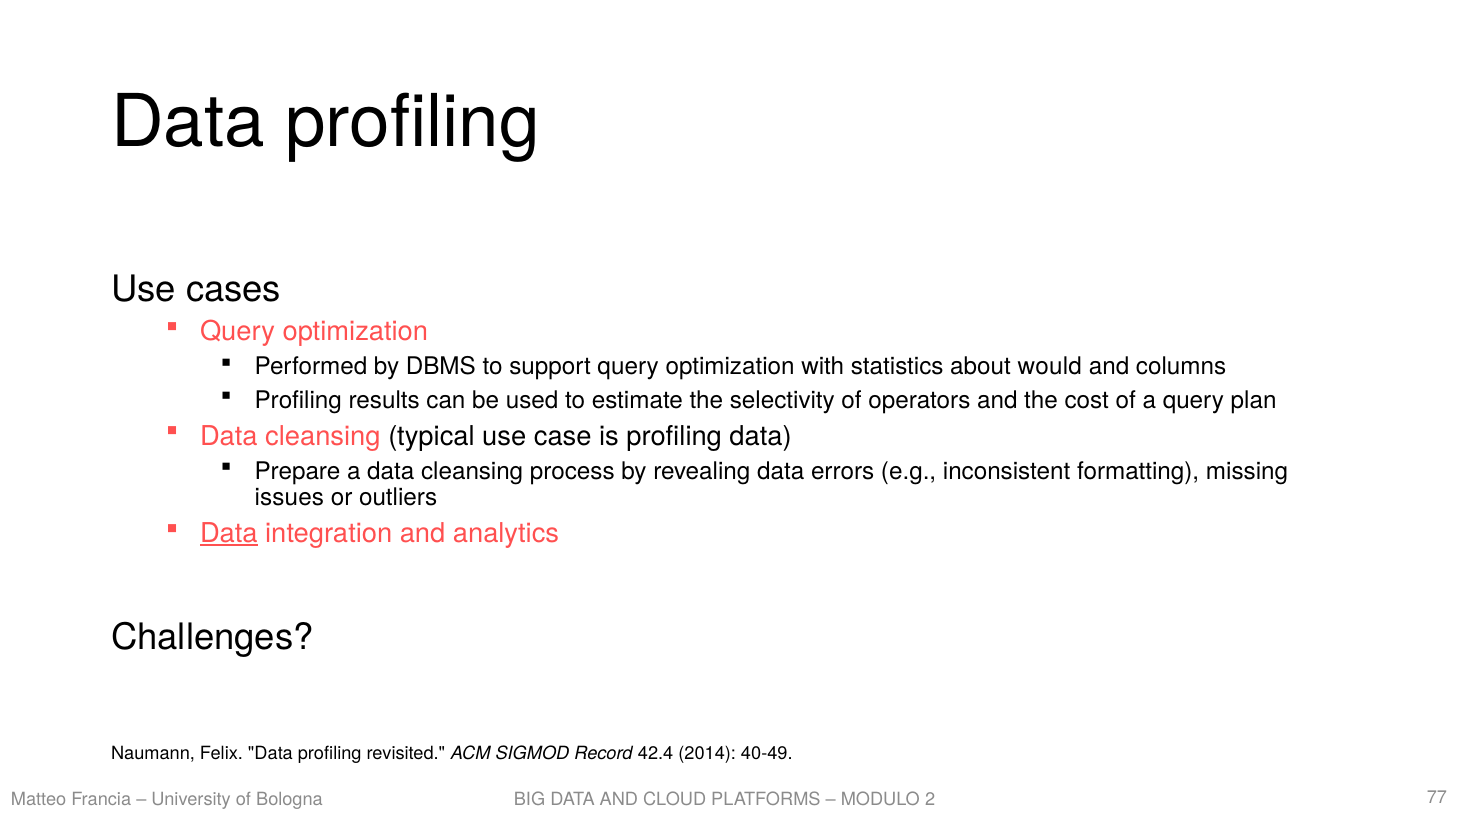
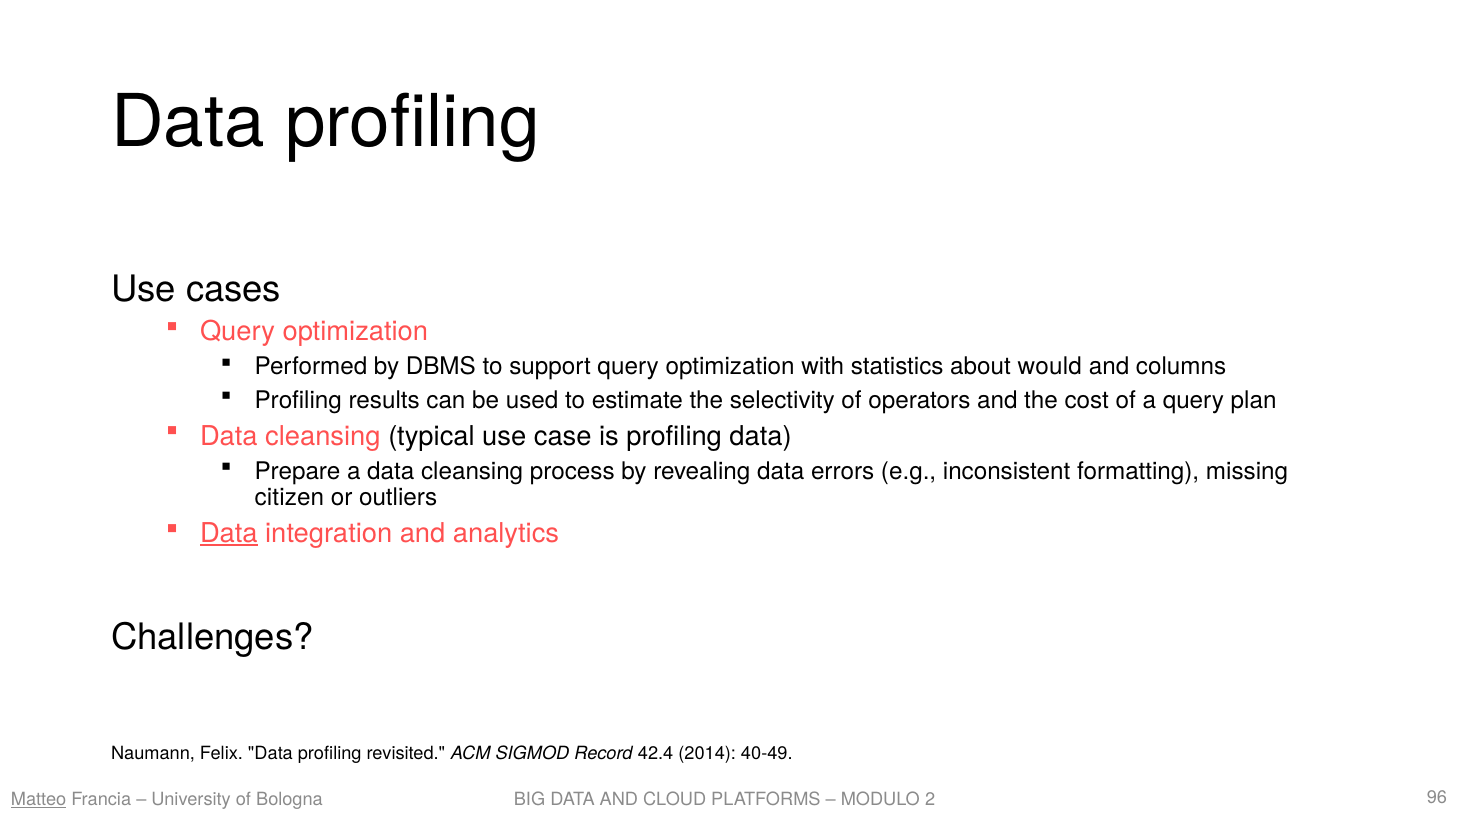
issues: issues -> citizen
Matteo underline: none -> present
77: 77 -> 96
